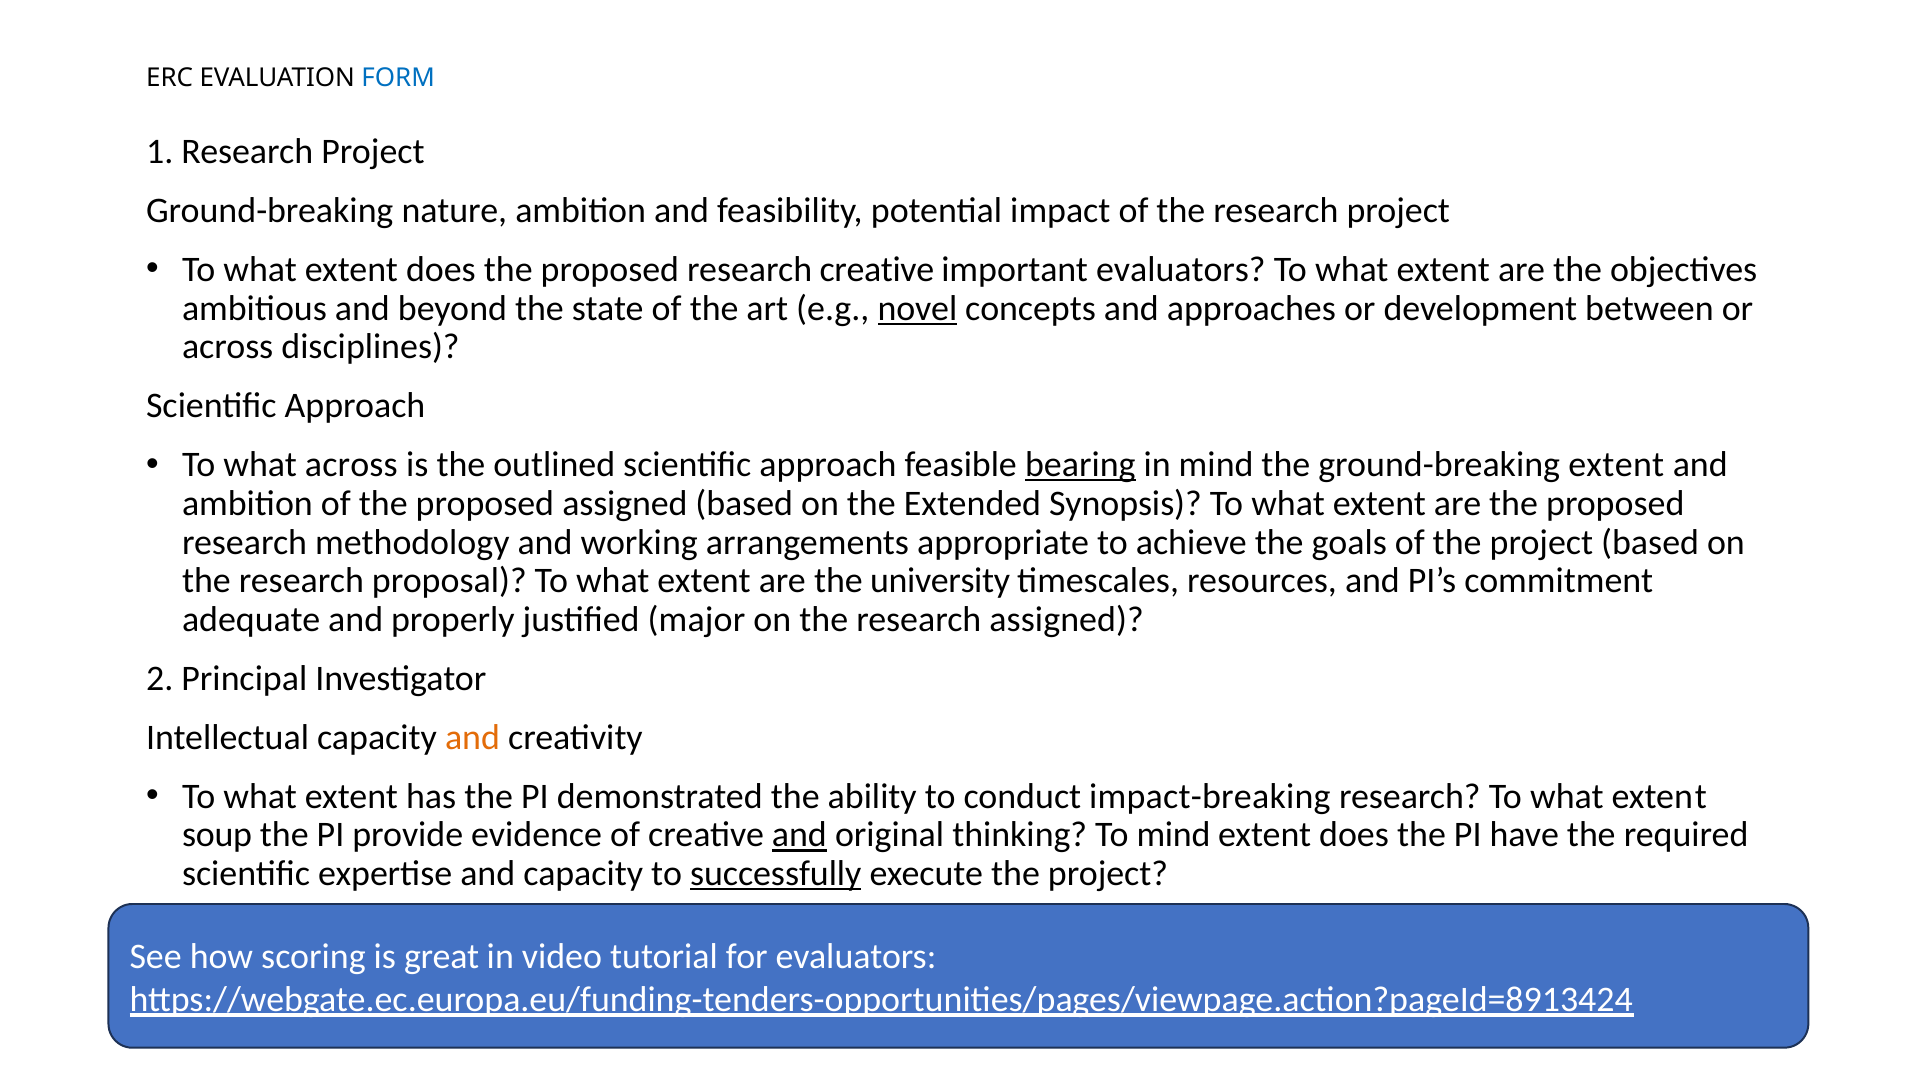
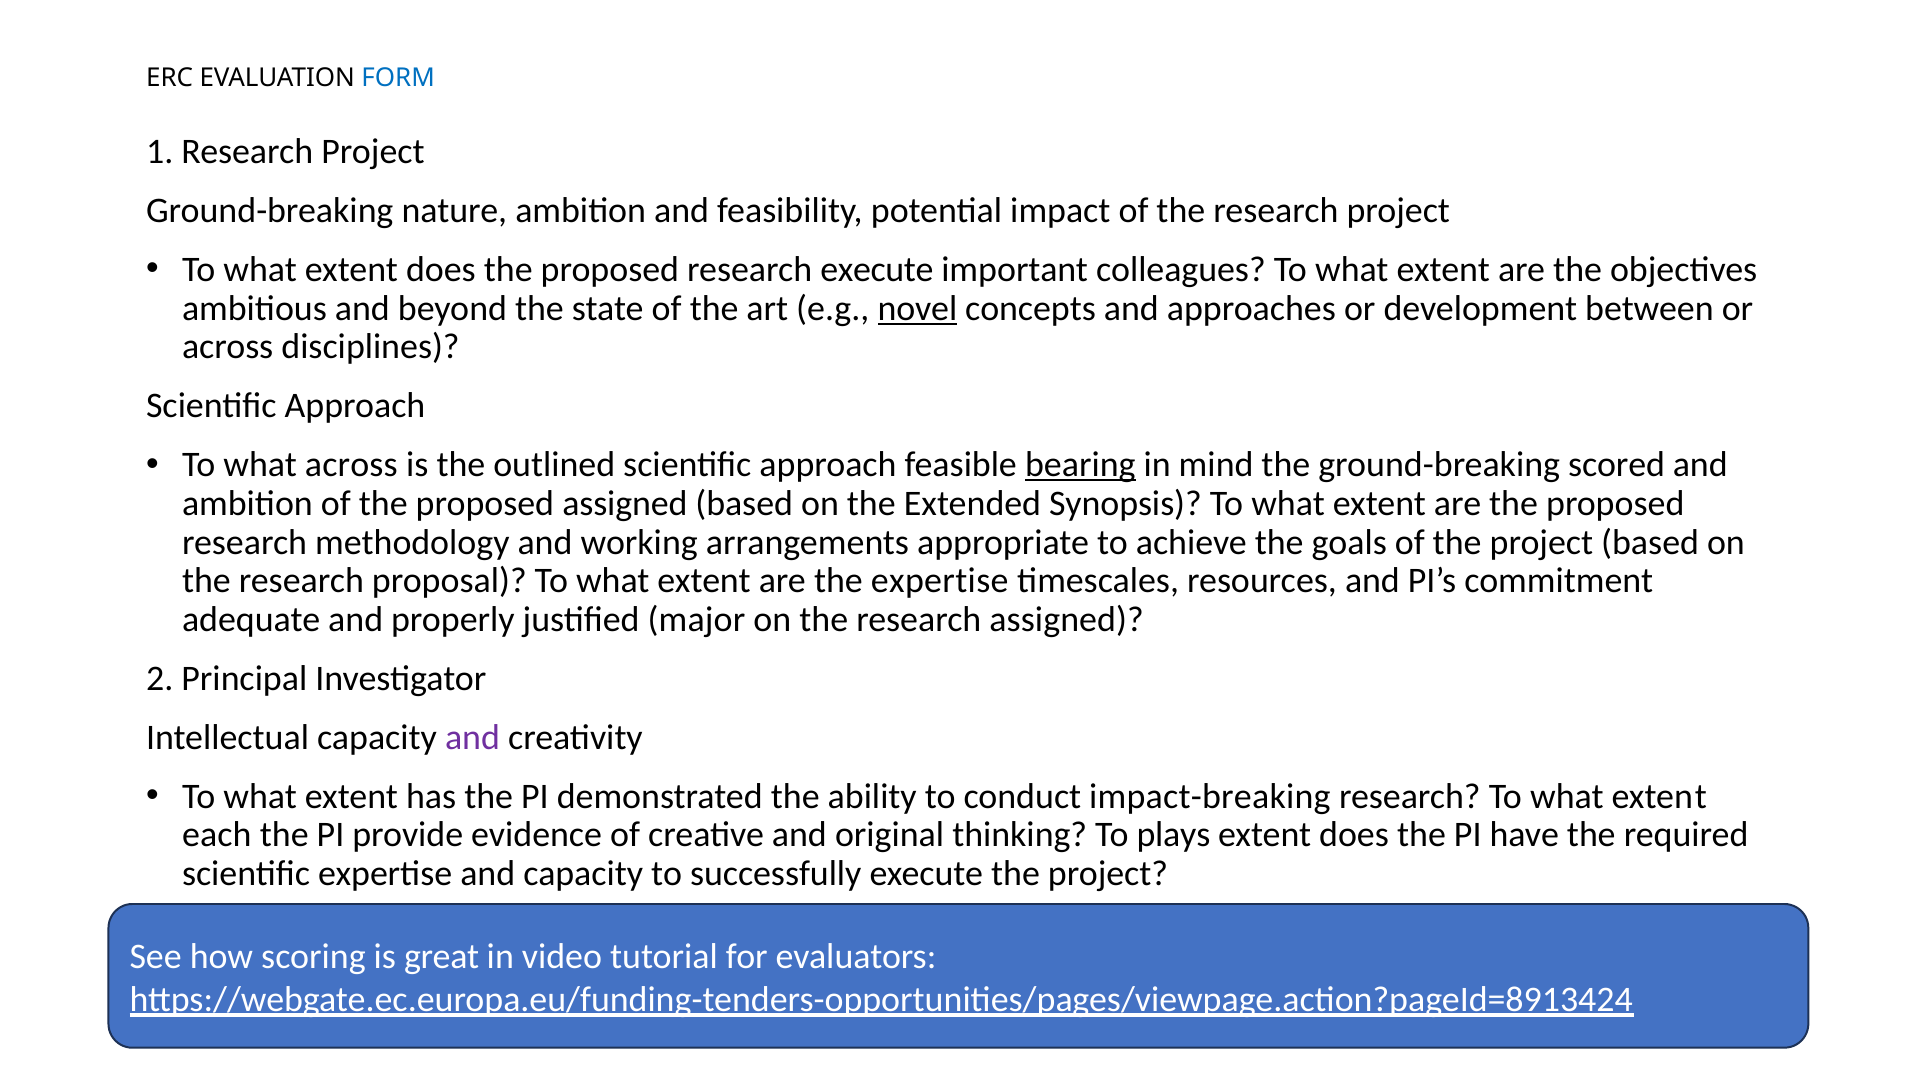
research creative: creative -> execute
important evaluators: evaluators -> colleagues
ground-breaking extent: extent -> scored
the university: university -> expertise
and at (472, 738) colour: orange -> purple
soup: soup -> each
and at (799, 835) underline: present -> none
To mind: mind -> plays
successfully underline: present -> none
